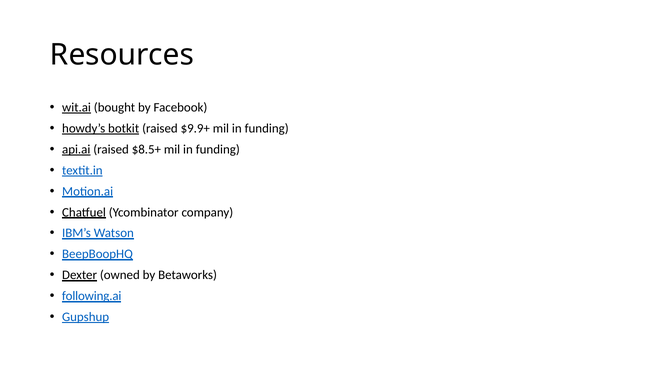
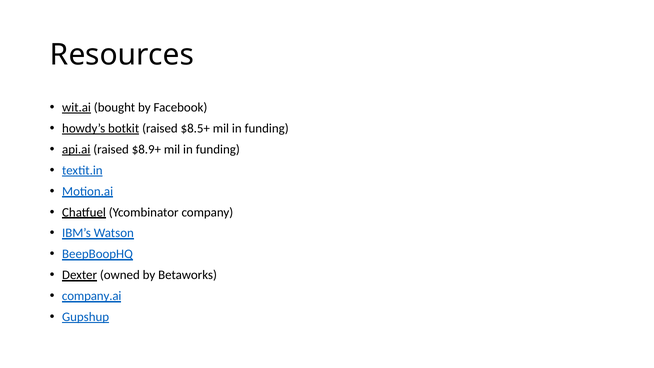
$9.9+: $9.9+ -> $8.5+
$8.5+: $8.5+ -> $8.9+
following.ai: following.ai -> company.ai
